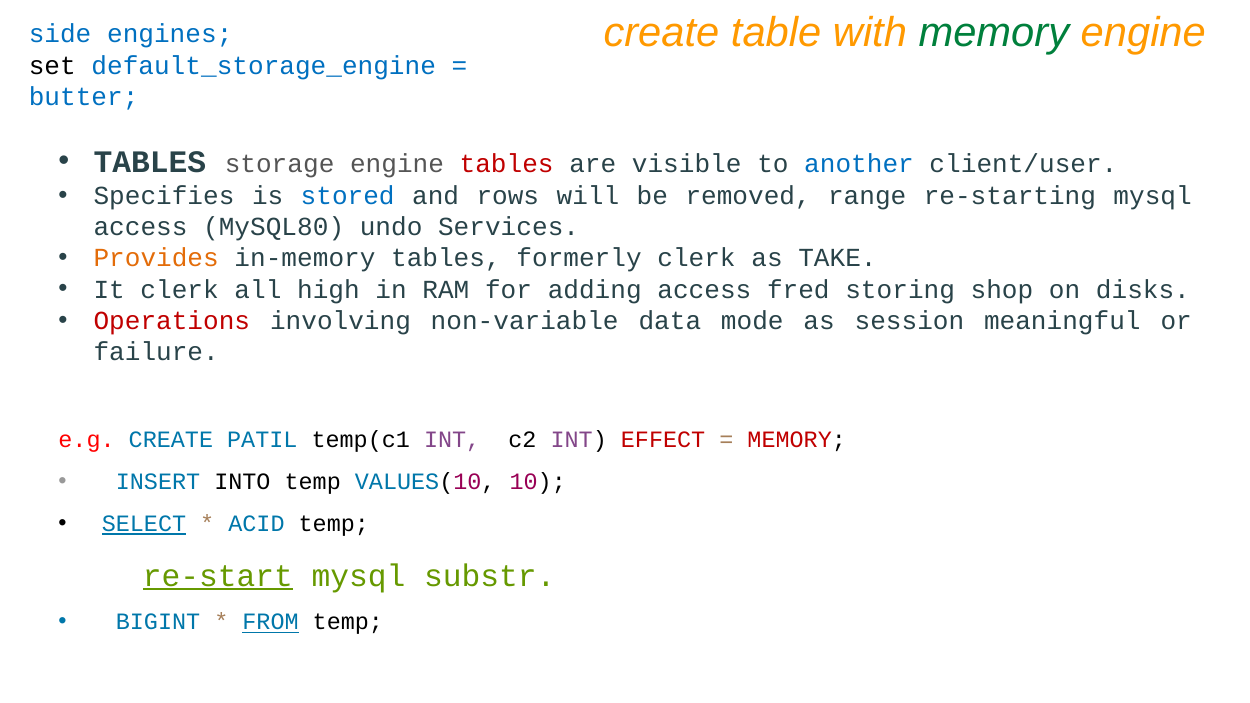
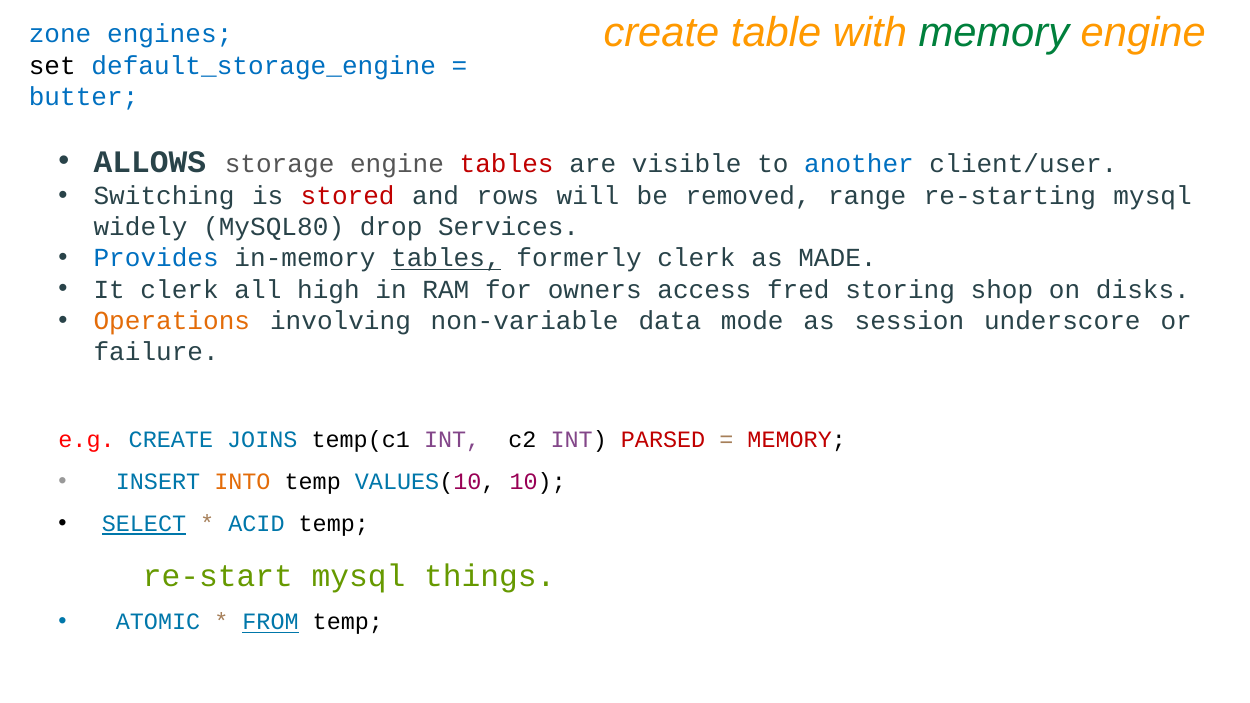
side: side -> zone
TABLES at (150, 162): TABLES -> ALLOWS
Specifies: Specifies -> Switching
stored colour: blue -> red
access at (141, 227): access -> widely
undo: undo -> drop
Provides colour: orange -> blue
tables at (446, 258) underline: none -> present
TAKE: TAKE -> MADE
adding: adding -> owners
Operations colour: red -> orange
meaningful: meaningful -> underscore
PATIL: PATIL -> JOINS
EFFECT: EFFECT -> PARSED
INTO colour: black -> orange
re-start underline: present -> none
substr: substr -> things
BIGINT: BIGINT -> ATOMIC
